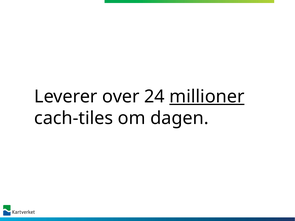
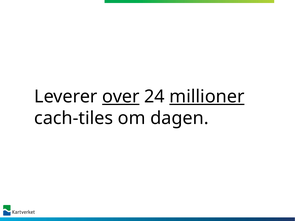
over underline: none -> present
